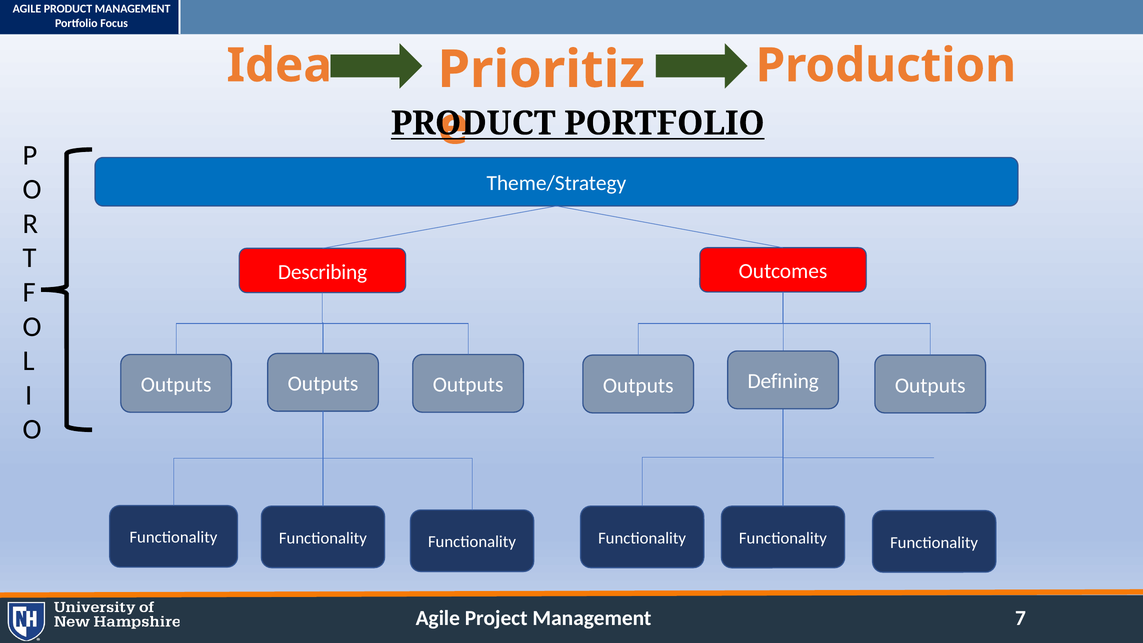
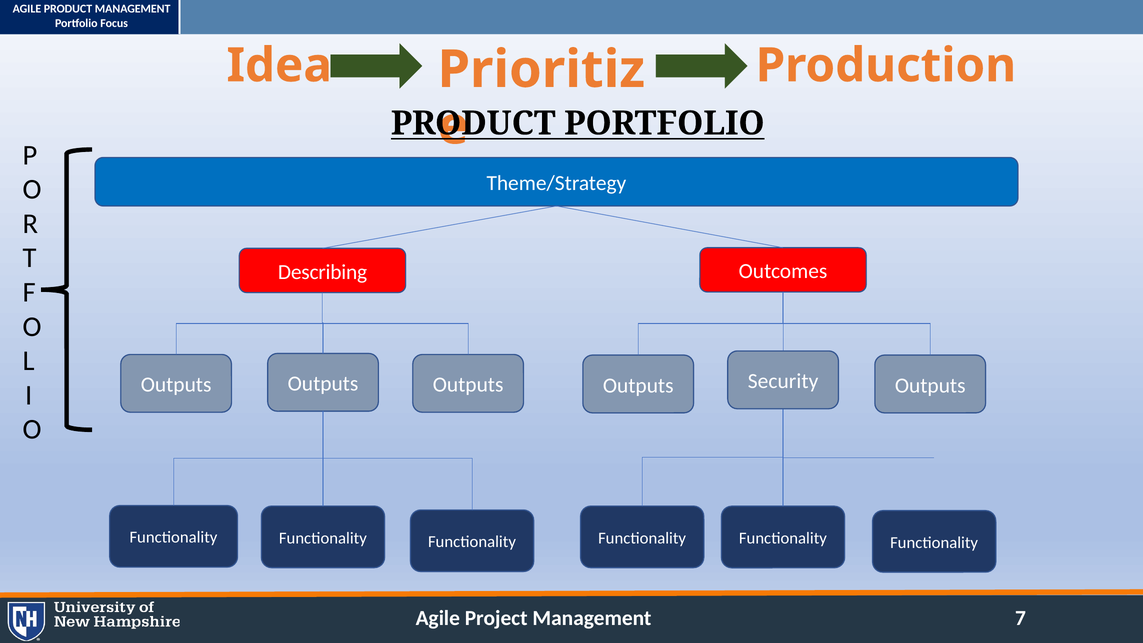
Defining: Defining -> Security
